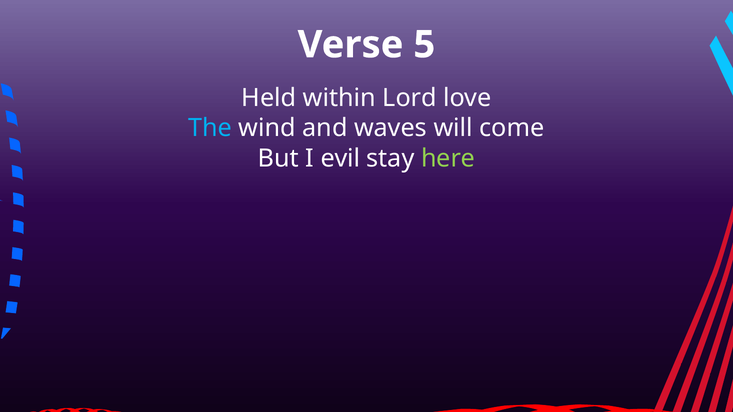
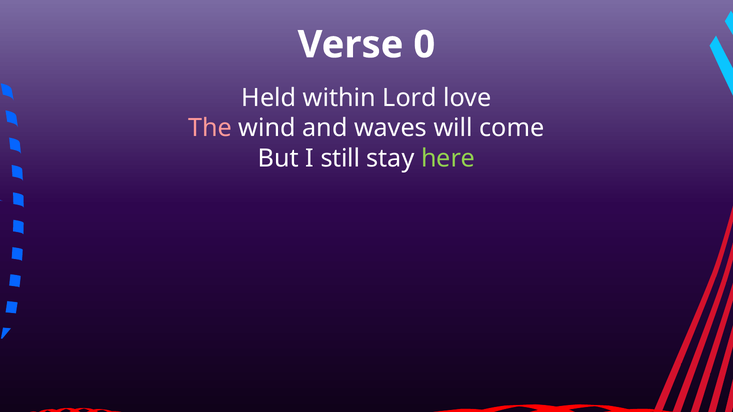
5: 5 -> 0
The colour: light blue -> pink
evil: evil -> still
